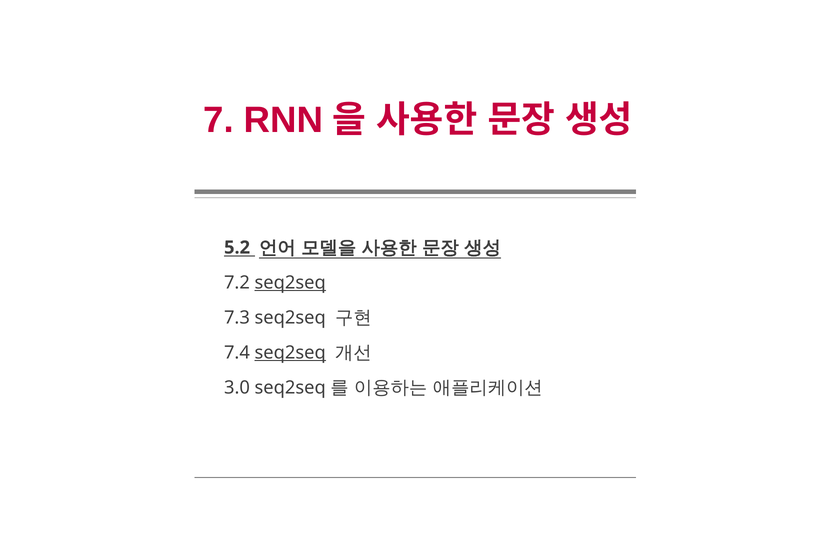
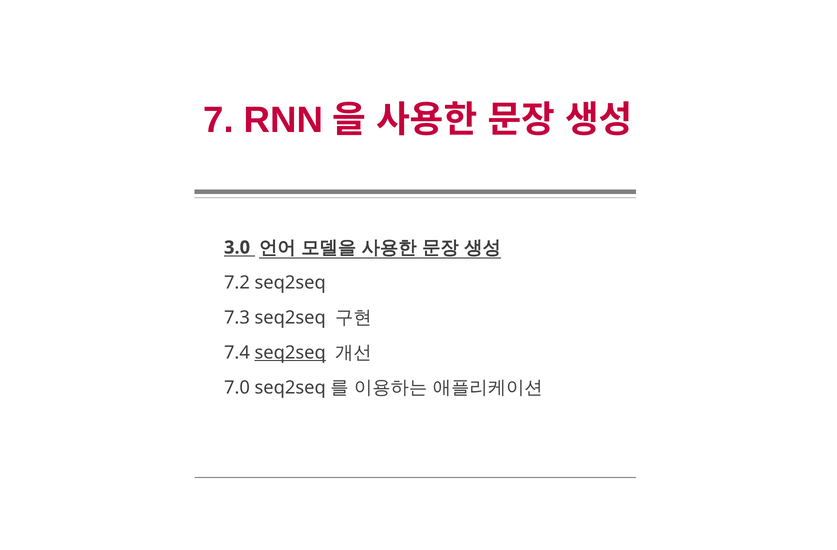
5.2: 5.2 -> 3.0
seq2seq at (290, 282) underline: present -> none
3.0: 3.0 -> 7.0
